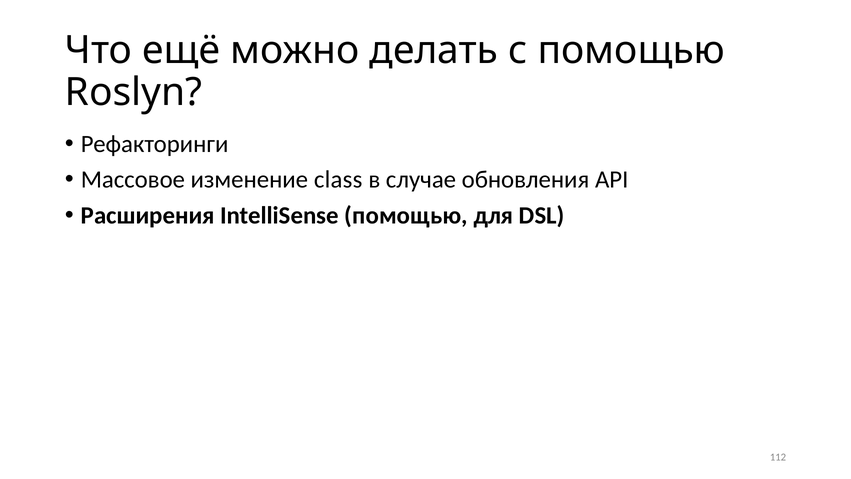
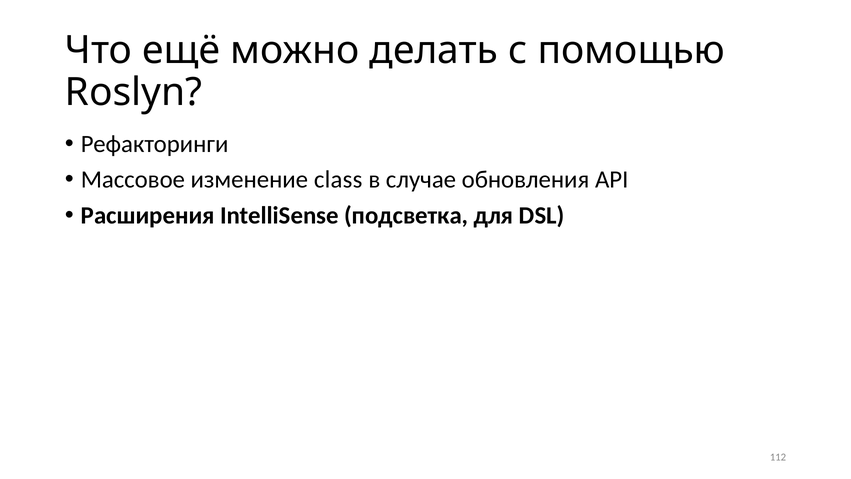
IntelliSense помощью: помощью -> подсветка
